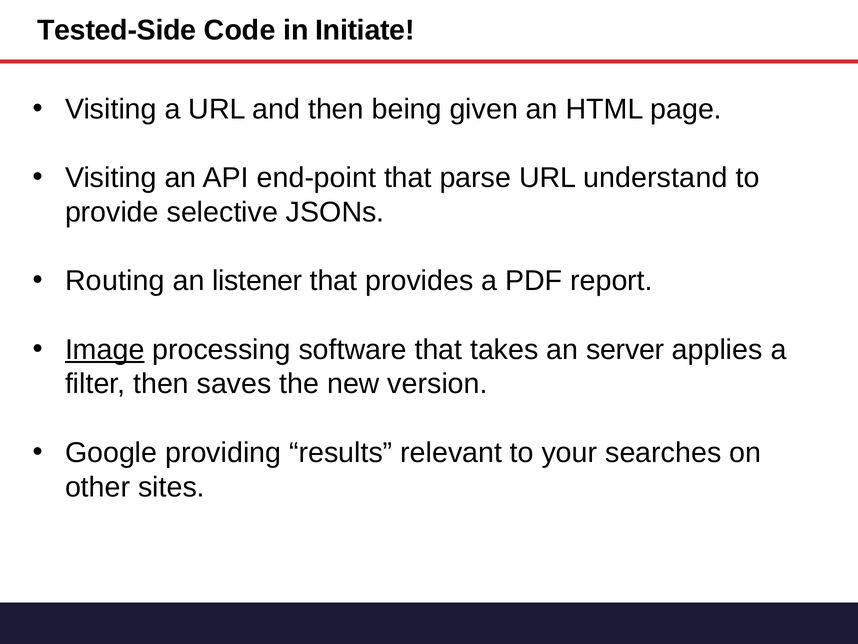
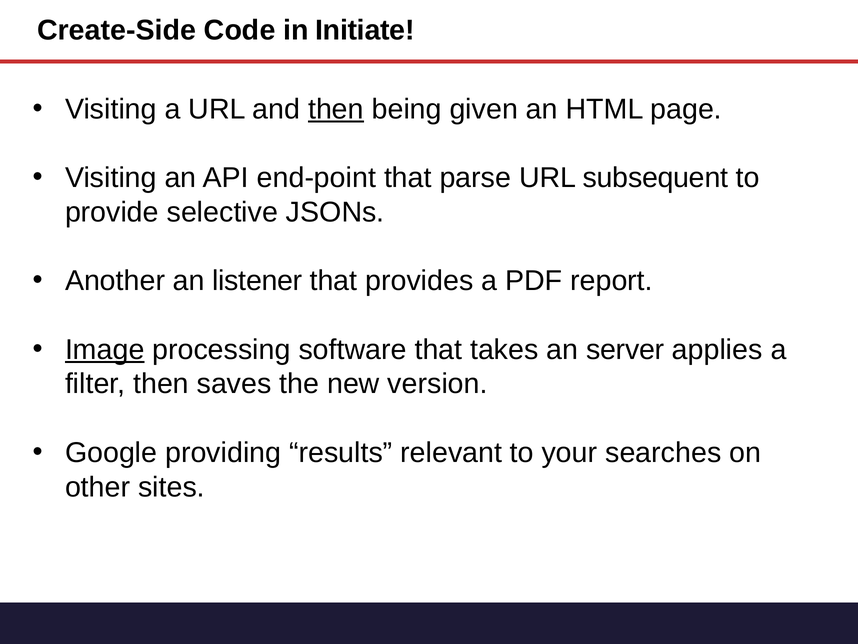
Tested-Side: Tested-Side -> Create-Side
then at (336, 109) underline: none -> present
understand: understand -> subsequent
Routing: Routing -> Another
